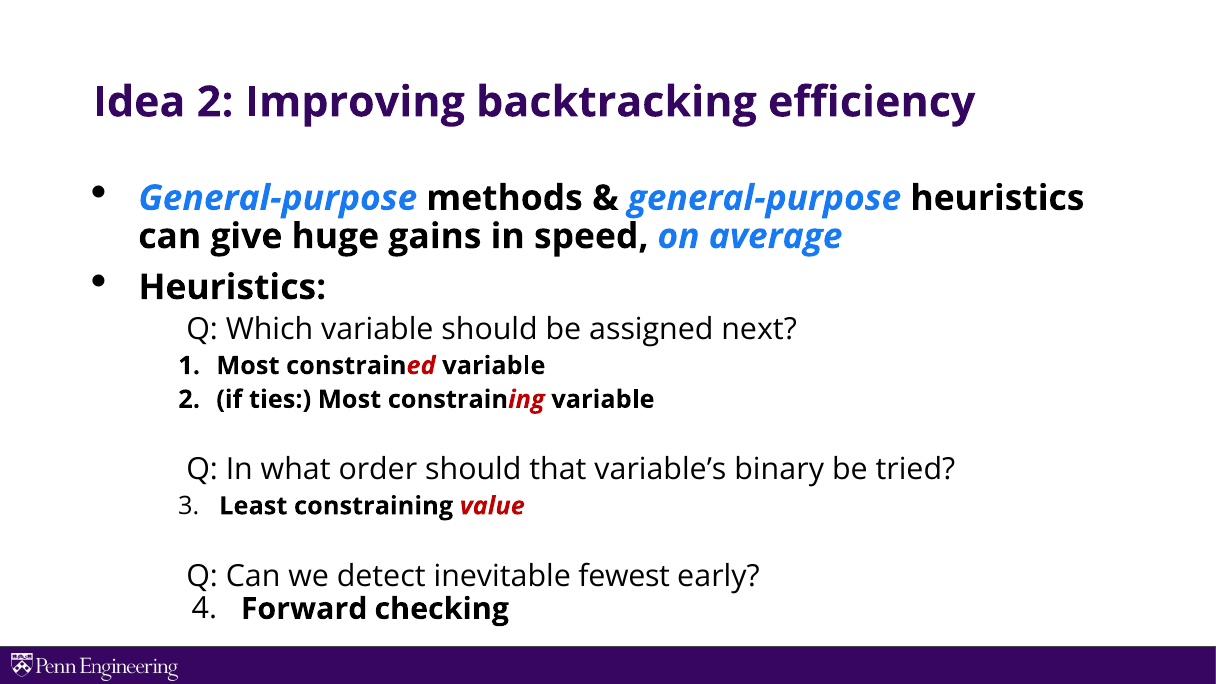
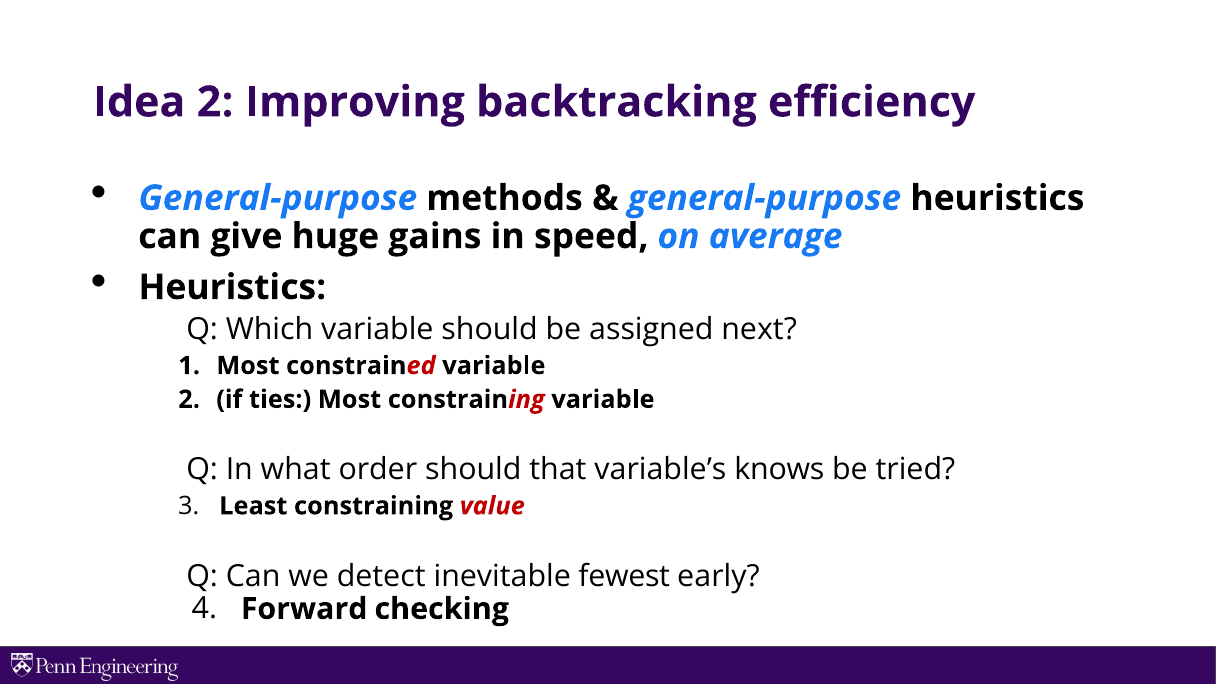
binary: binary -> knows
